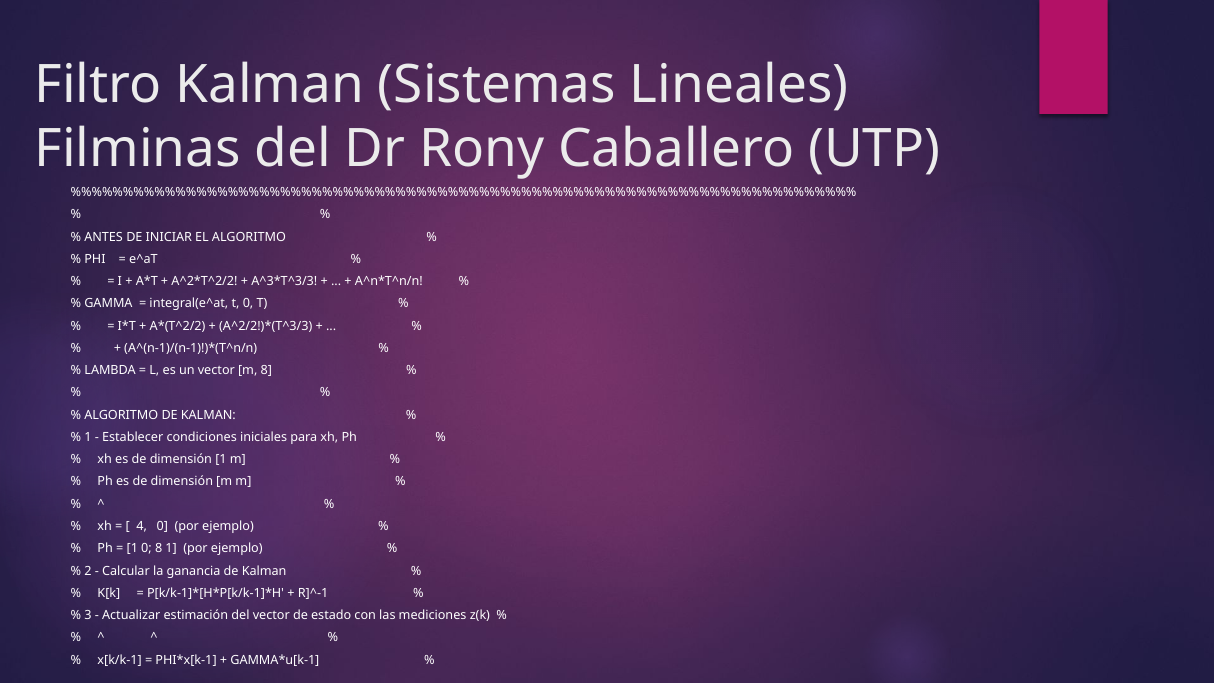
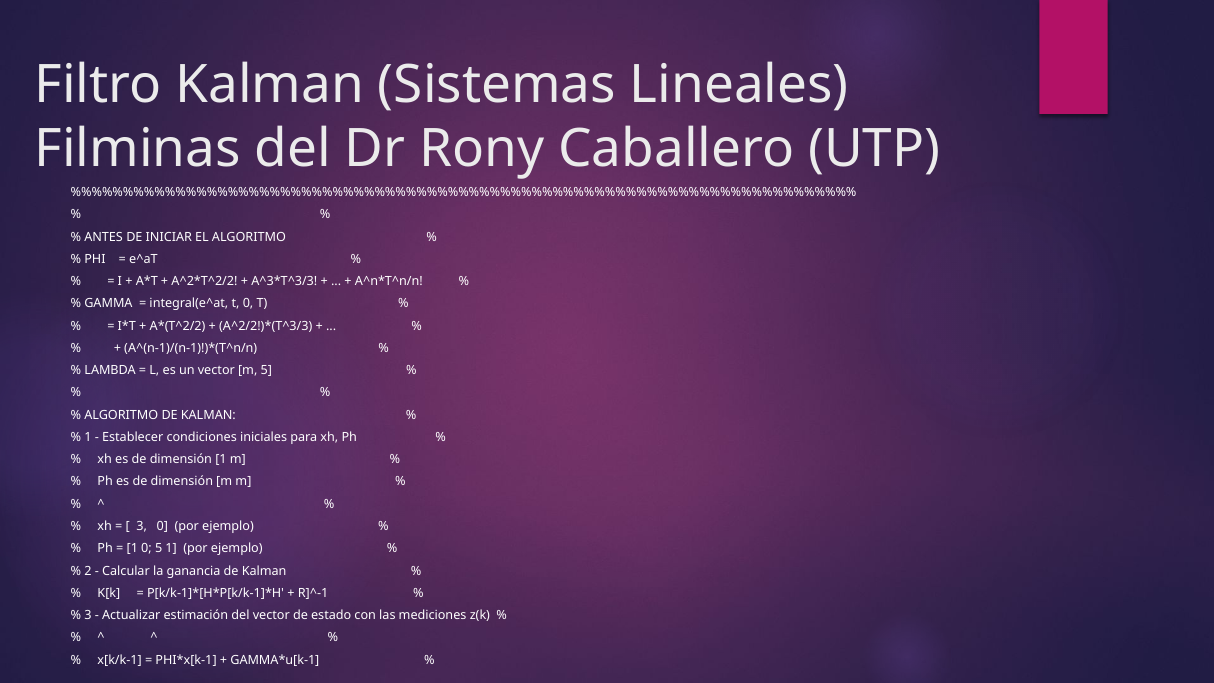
m 8: 8 -> 5
4 at (142, 526): 4 -> 3
0 8: 8 -> 5
